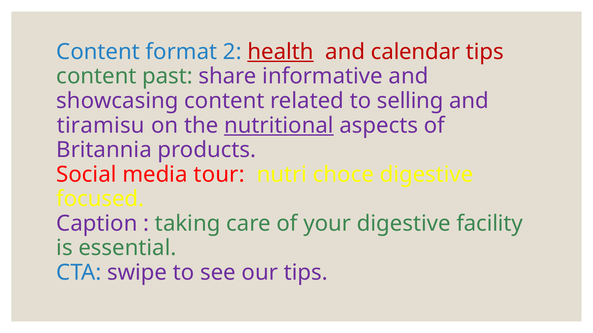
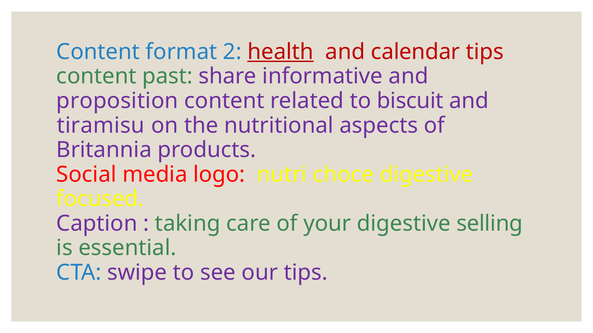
showcasing: showcasing -> proposition
selling: selling -> biscuit
nutritional underline: present -> none
tour: tour -> logo
facility: facility -> selling
